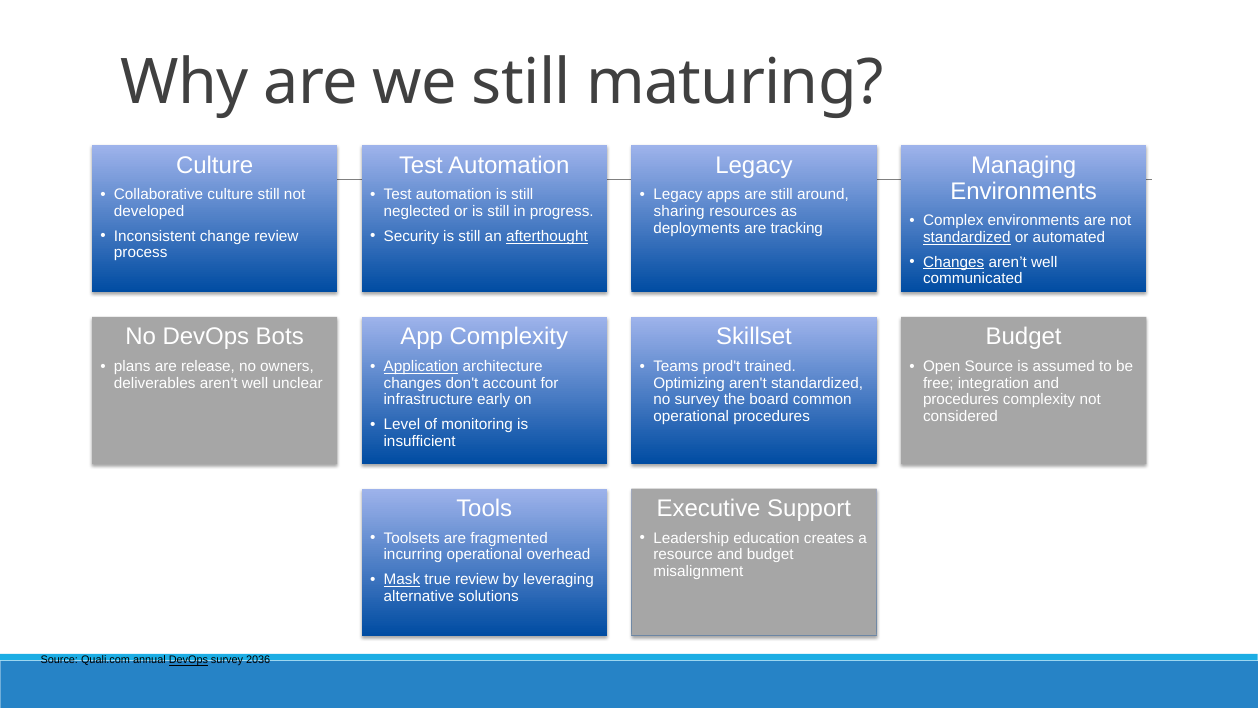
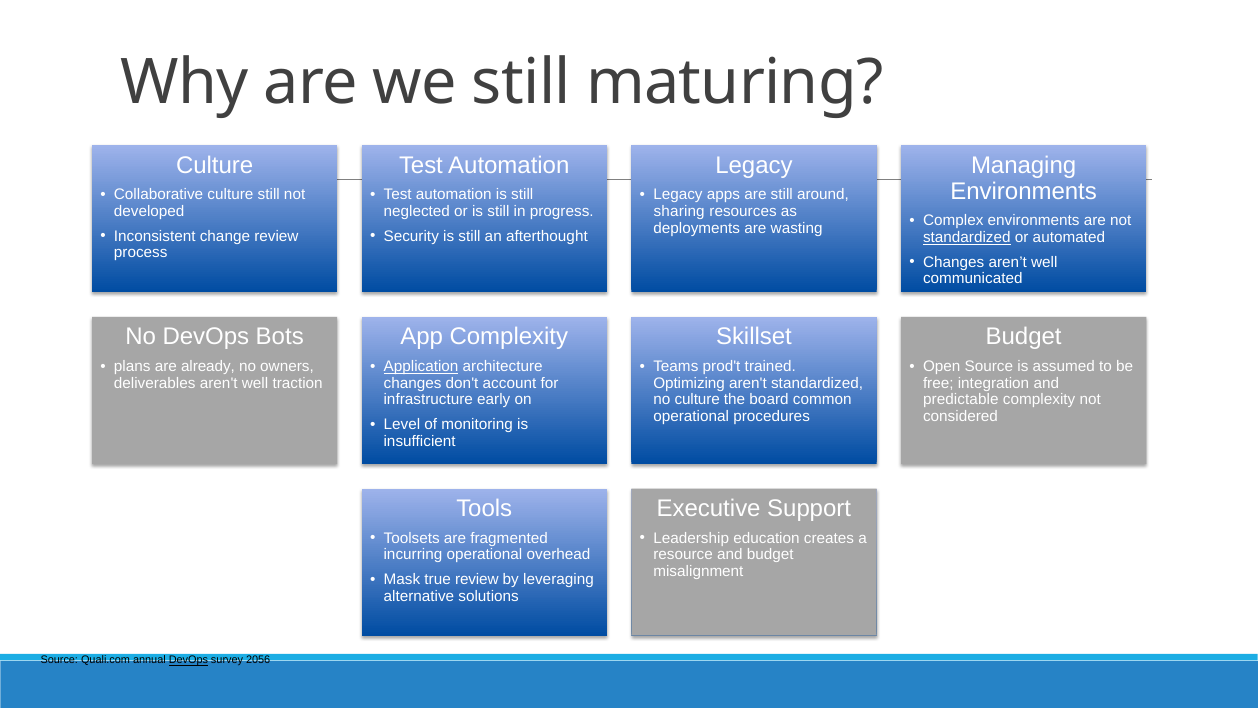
tracking: tracking -> wasting
afterthought underline: present -> none
Changes at (954, 262) underline: present -> none
release: release -> already
unclear: unclear -> traction
no survey: survey -> culture
procedures at (961, 400): procedures -> predictable
Mask underline: present -> none
2036: 2036 -> 2056
